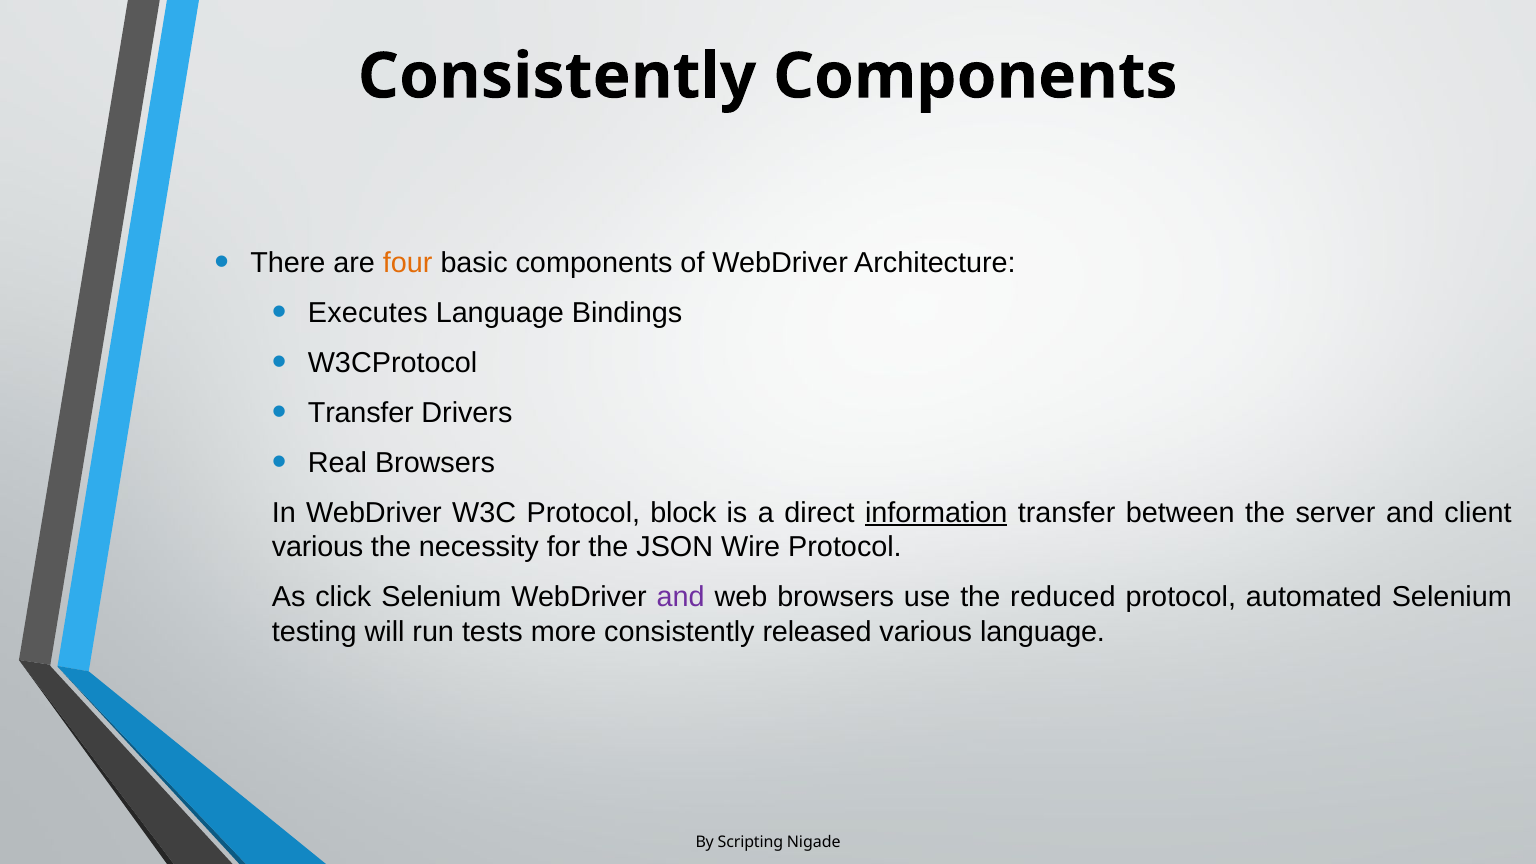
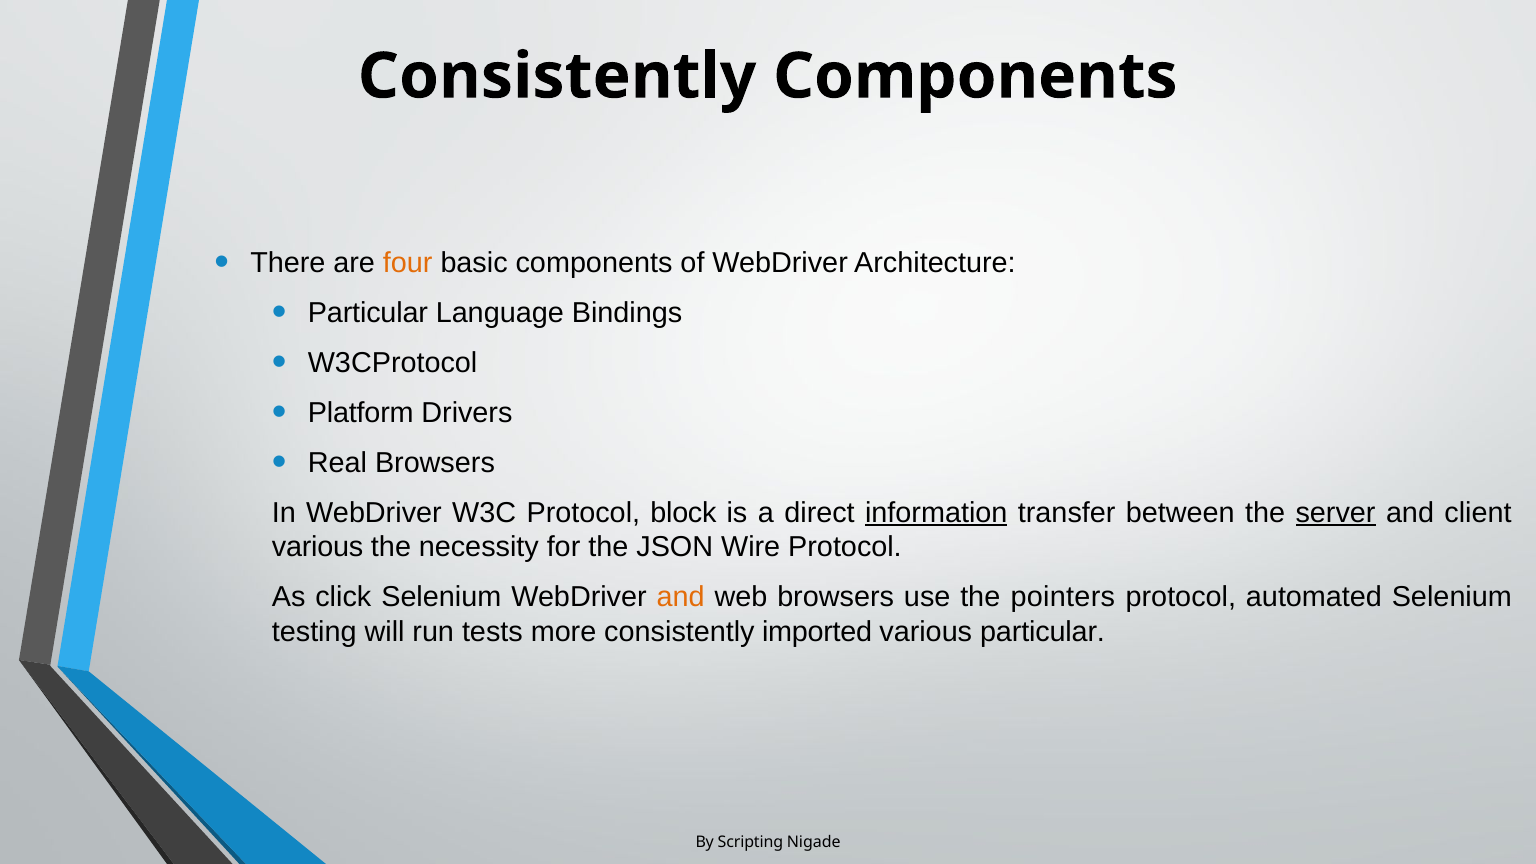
Executes at (368, 313): Executes -> Particular
Transfer at (361, 413): Transfer -> Platform
server underline: none -> present
and at (681, 597) colour: purple -> orange
reduced: reduced -> pointers
released: released -> imported
various language: language -> particular
